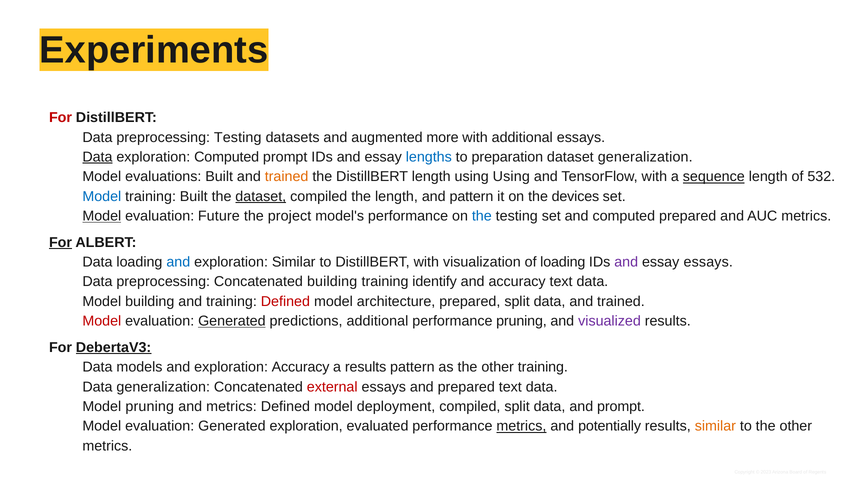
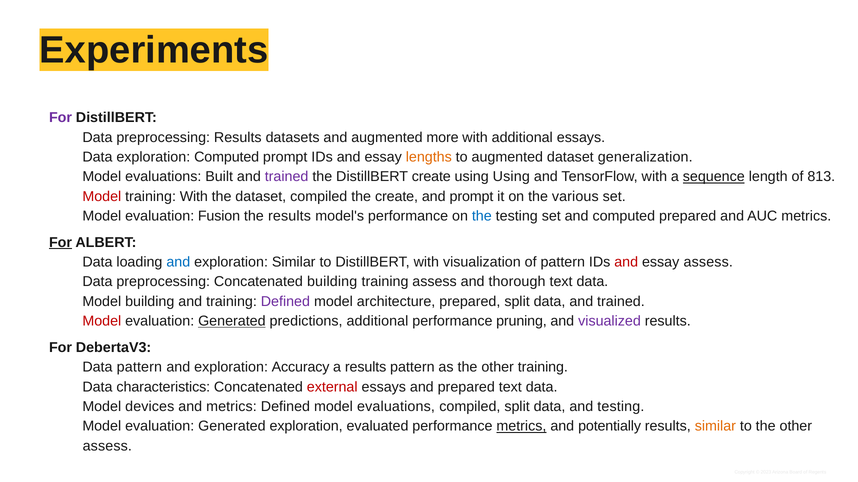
For at (61, 118) colour: red -> purple
preprocessing Testing: Testing -> Results
Data at (97, 157) underline: present -> none
lengths colour: blue -> orange
to preparation: preparation -> augmented
trained at (287, 177) colour: orange -> purple
DistillBERT length: length -> create
532: 532 -> 813
Model at (102, 197) colour: blue -> red
training Built: Built -> With
dataset at (261, 197) underline: present -> none
the length: length -> create
and pattern: pattern -> prompt
devices: devices -> various
Model at (102, 216) underline: present -> none
Future: Future -> Fusion
the project: project -> results
of loading: loading -> pattern
and at (626, 262) colour: purple -> red
essay essays: essays -> assess
training identify: identify -> assess
and accuracy: accuracy -> thorough
Defined at (285, 302) colour: red -> purple
DebertaV3 underline: present -> none
Data models: models -> pattern
Data generalization: generalization -> characteristics
Model pruning: pruning -> devices
Defined model deployment: deployment -> evaluations
and prompt: prompt -> testing
metrics at (107, 447): metrics -> assess
